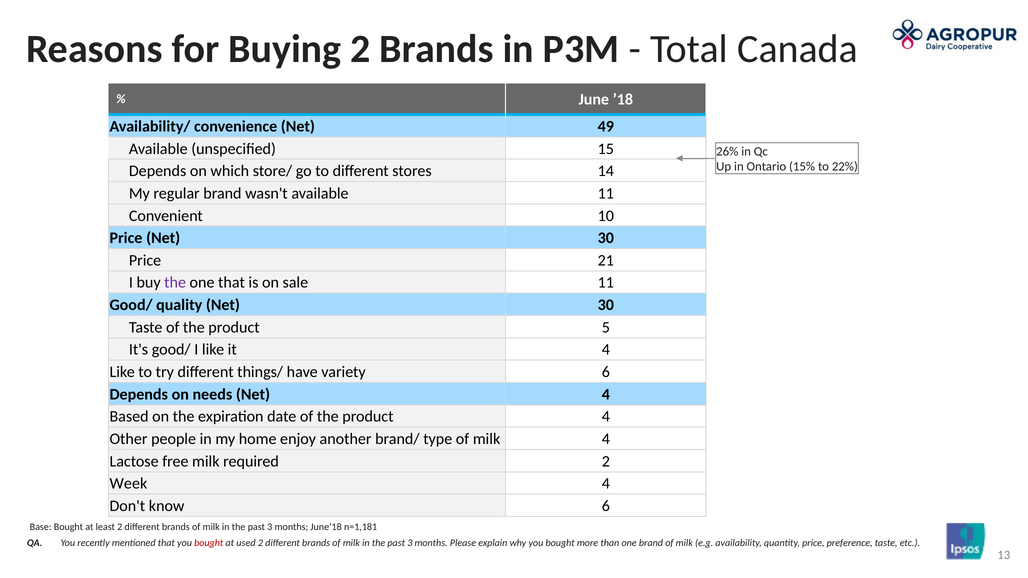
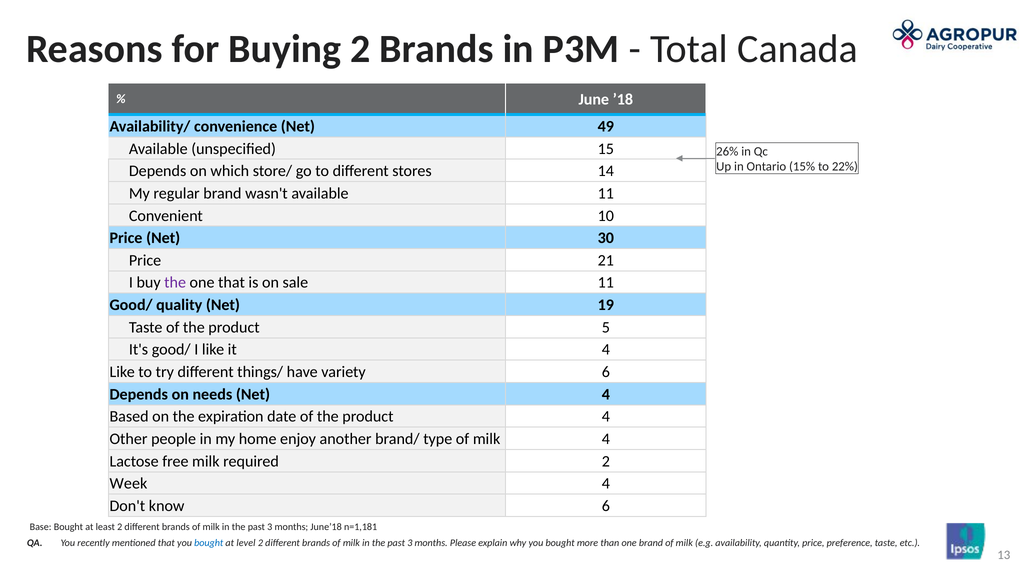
quality Net 30: 30 -> 19
bought at (209, 543) colour: red -> blue
used: used -> level
